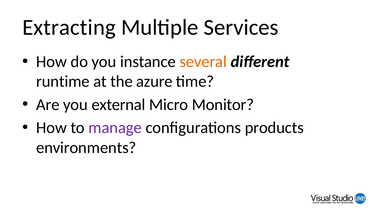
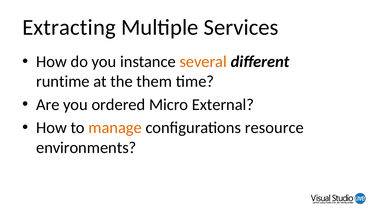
azure: azure -> them
external: external -> ordered
Monitor: Monitor -> External
manage colour: purple -> orange
products: products -> resource
